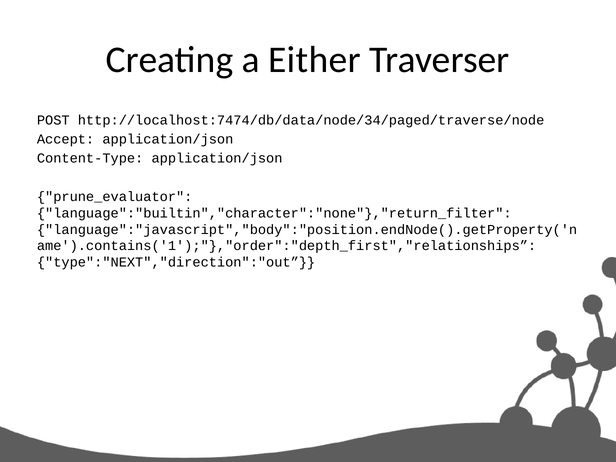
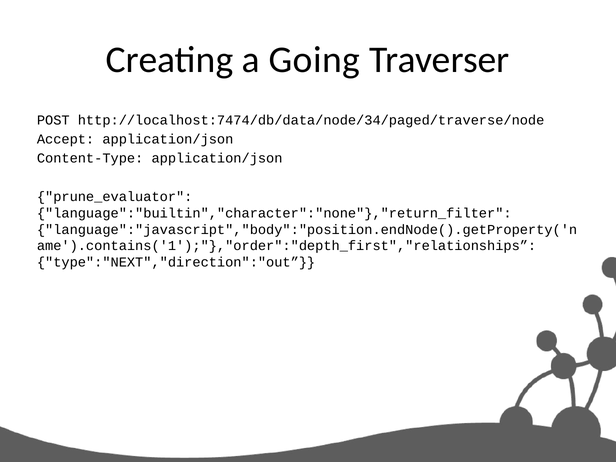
Either: Either -> Going
